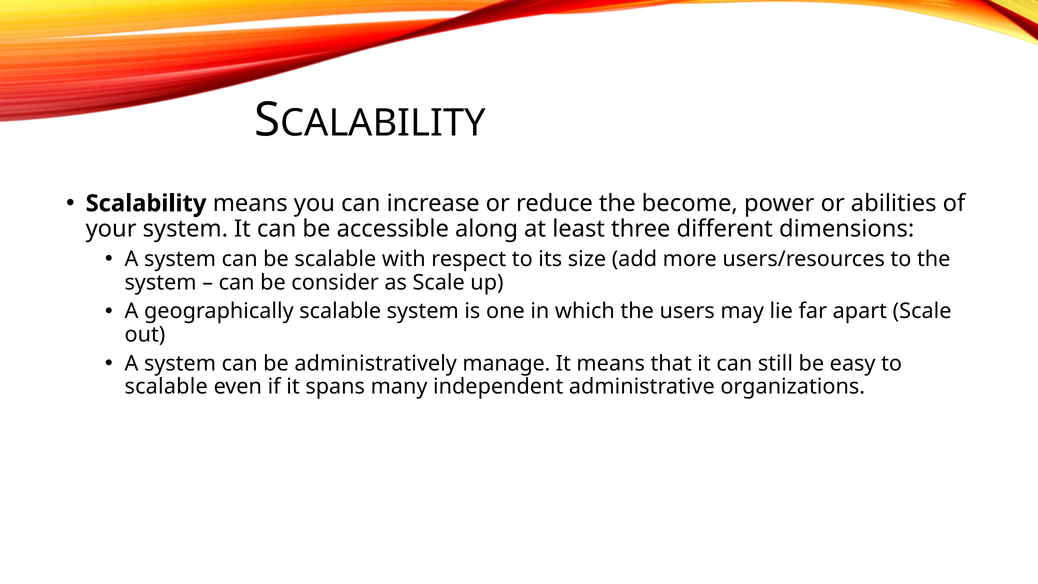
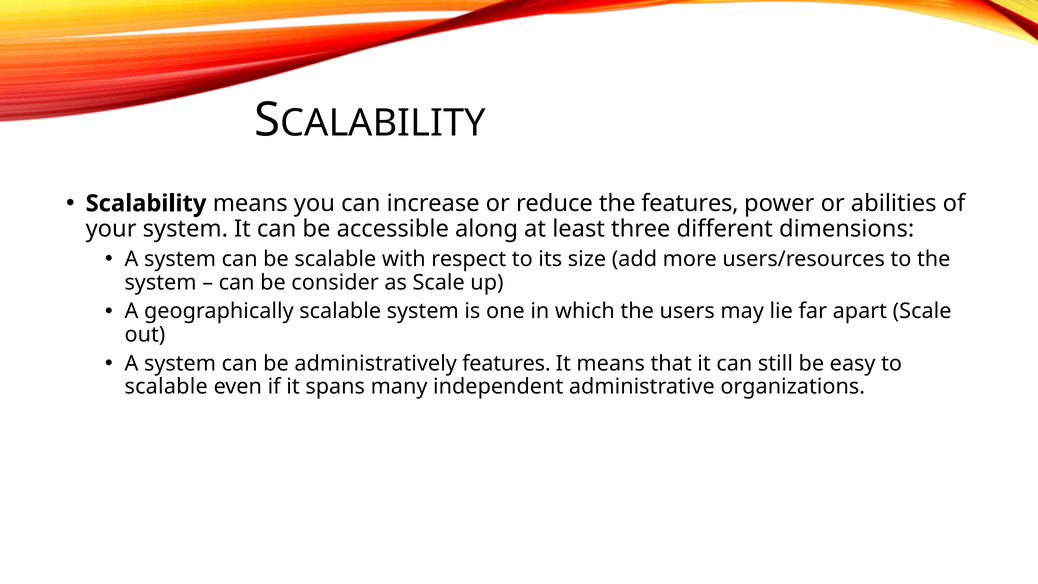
the become: become -> features
administratively manage: manage -> features
